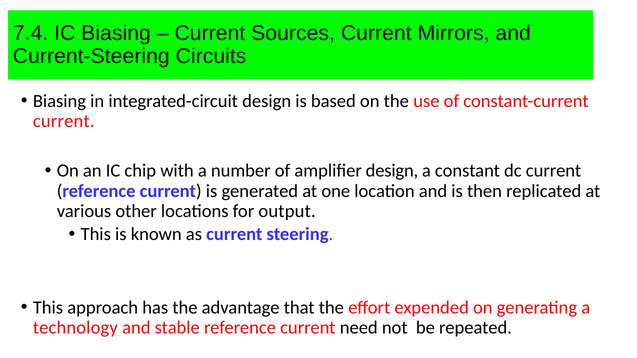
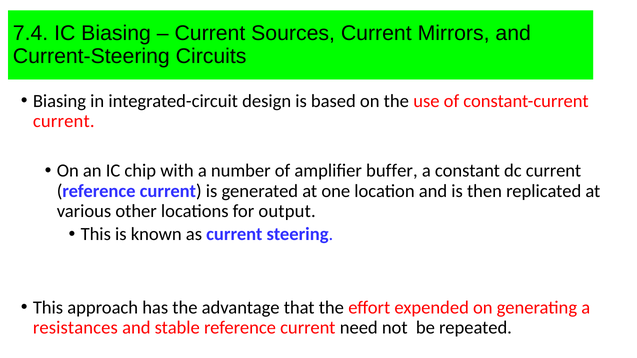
amplifier design: design -> buffer
technology: technology -> resistances
